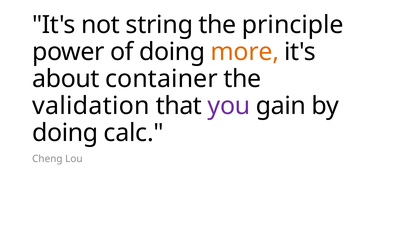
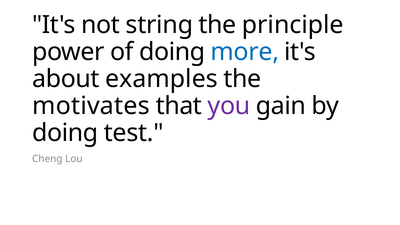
more colour: orange -> blue
container: container -> examples
validation: validation -> motivates
calc: calc -> test
